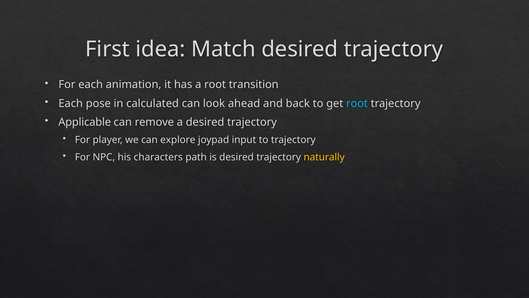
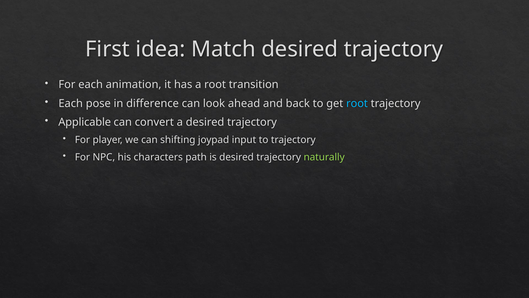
calculated: calculated -> difference
remove: remove -> convert
explore: explore -> shifting
naturally colour: yellow -> light green
